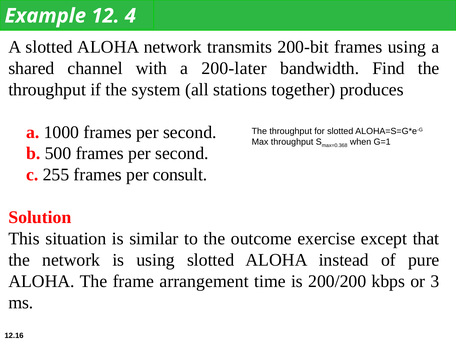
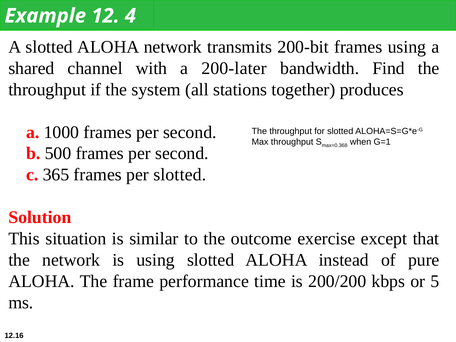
255: 255 -> 365
per consult: consult -> slotted
arrangement: arrangement -> performance
3: 3 -> 5
